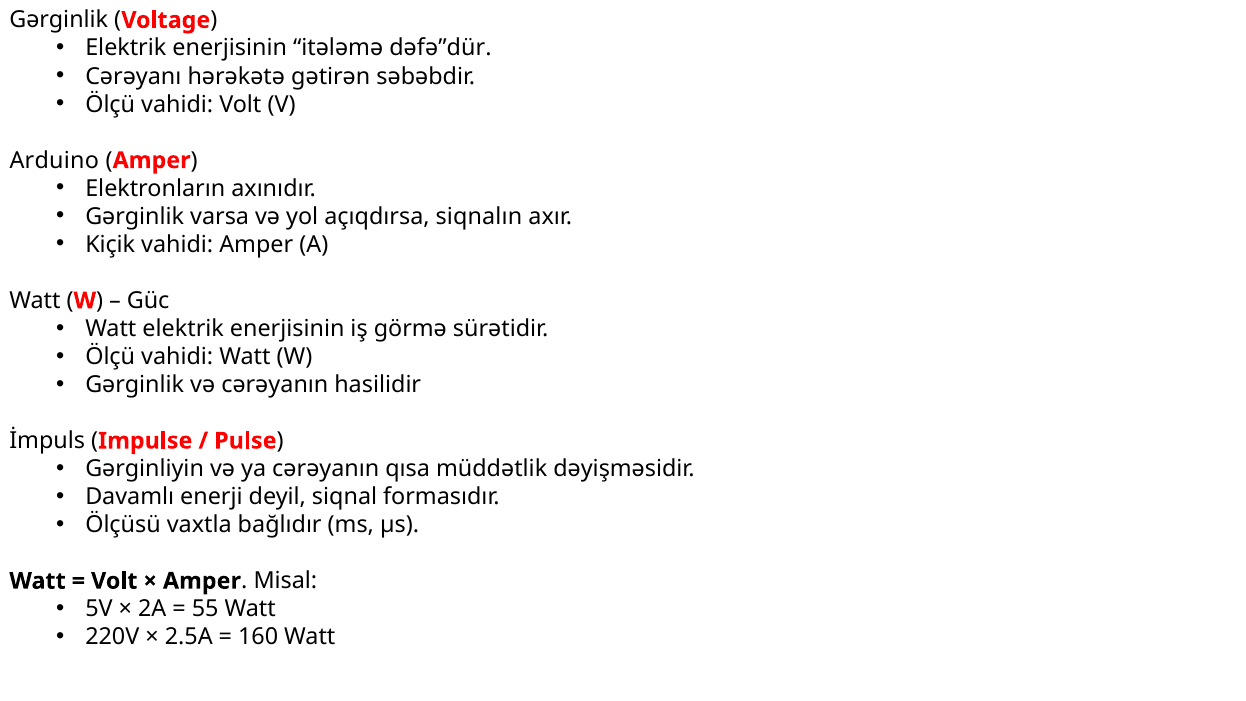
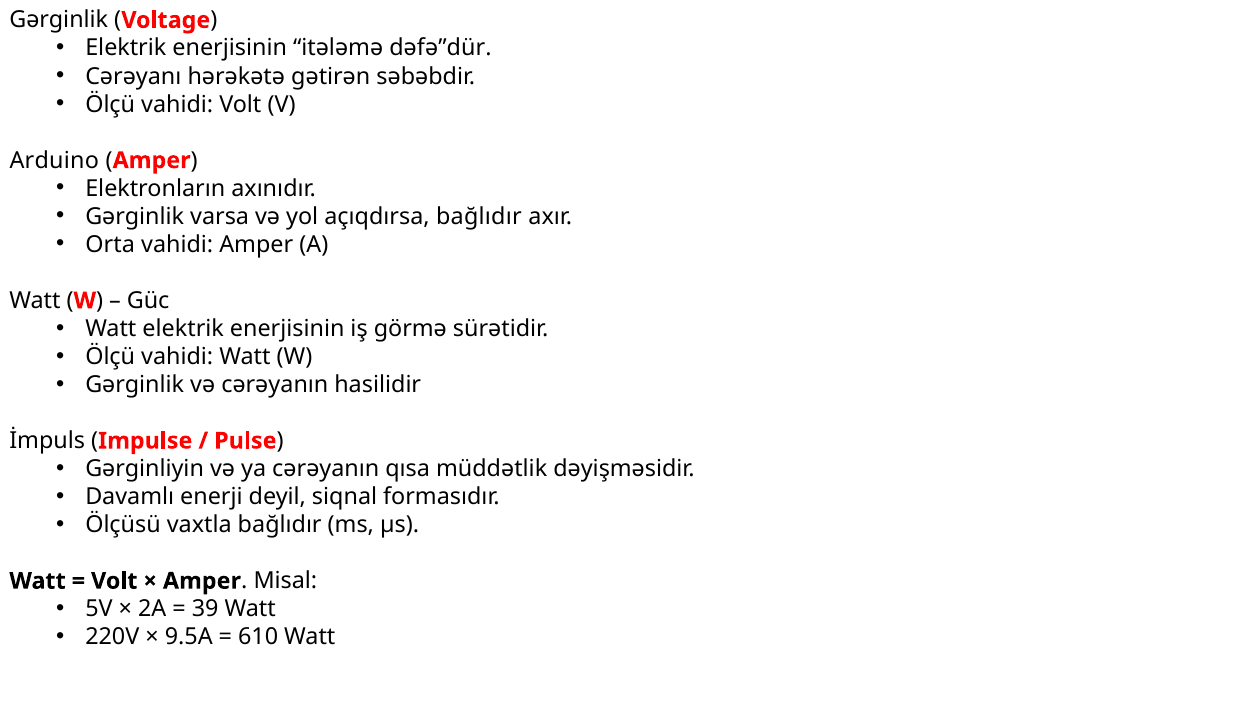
açıqdırsa siqnalın: siqnalın -> bağlıdır
Kiçik: Kiçik -> Orta
55: 55 -> 39
2.5A: 2.5A -> 9.5A
160: 160 -> 610
